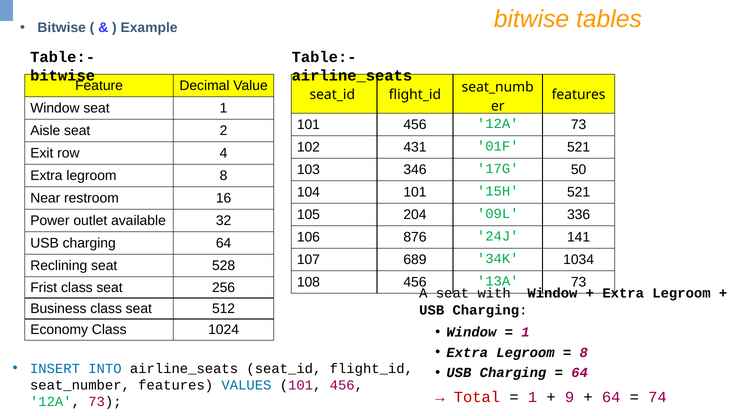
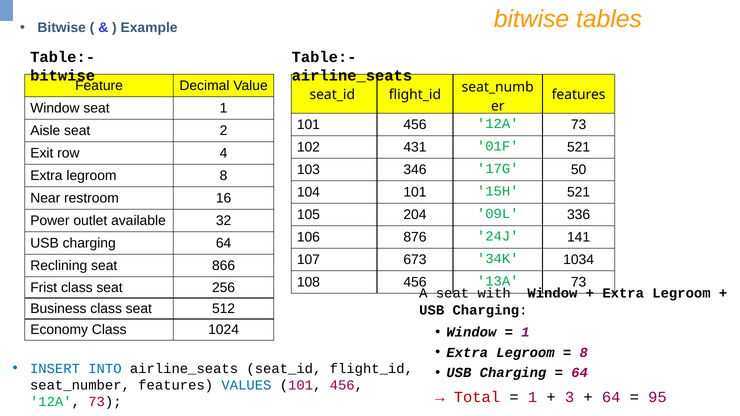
689: 689 -> 673
528: 528 -> 866
9: 9 -> 3
74: 74 -> 95
